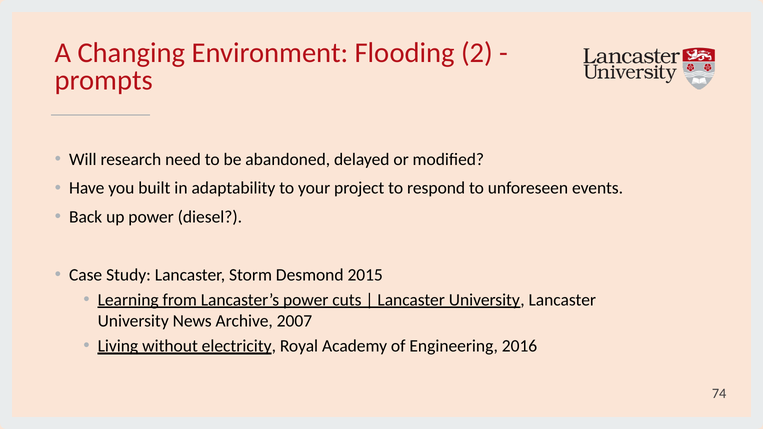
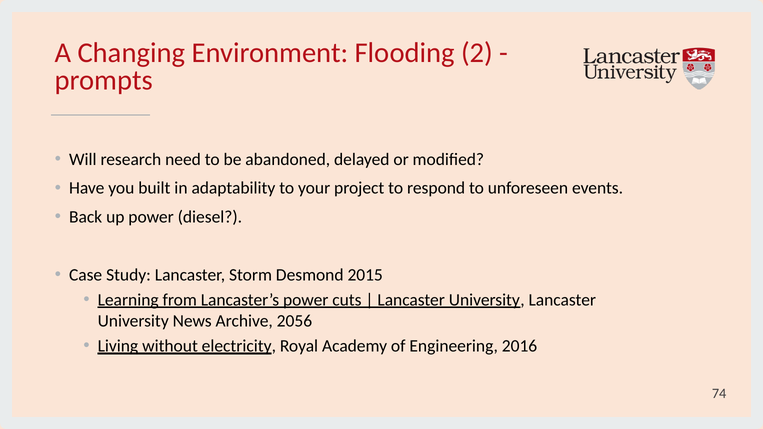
2007: 2007 -> 2056
